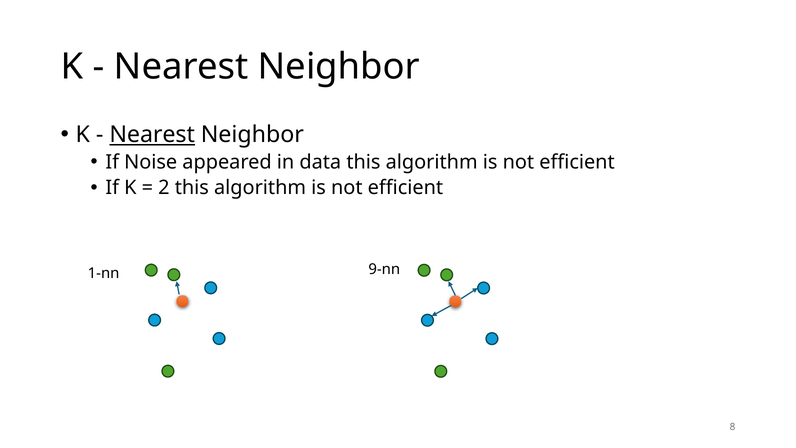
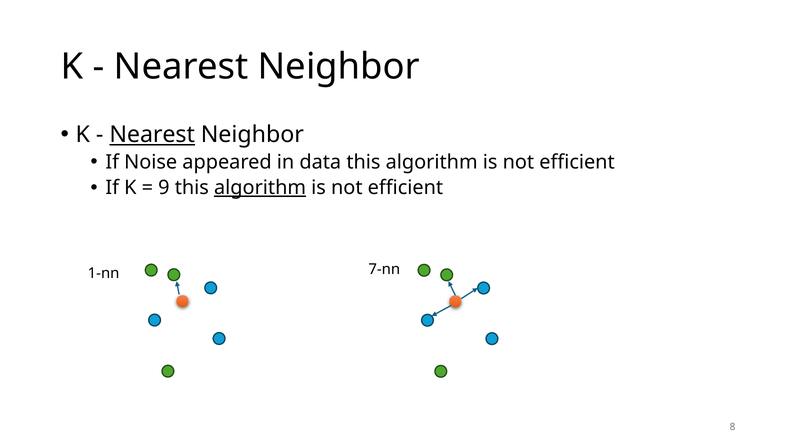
2: 2 -> 9
algorithm at (260, 188) underline: none -> present
9-nn: 9-nn -> 7-nn
